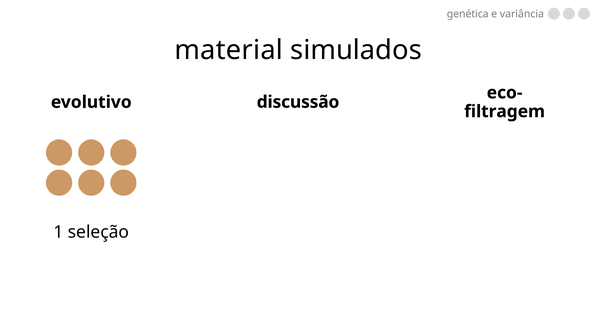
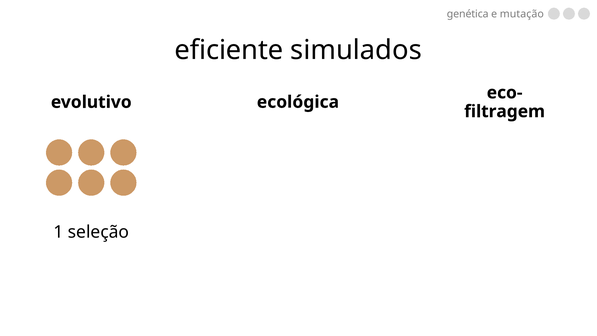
variância: variância -> mutação
material: material -> eficiente
discussão: discussão -> ecológica
